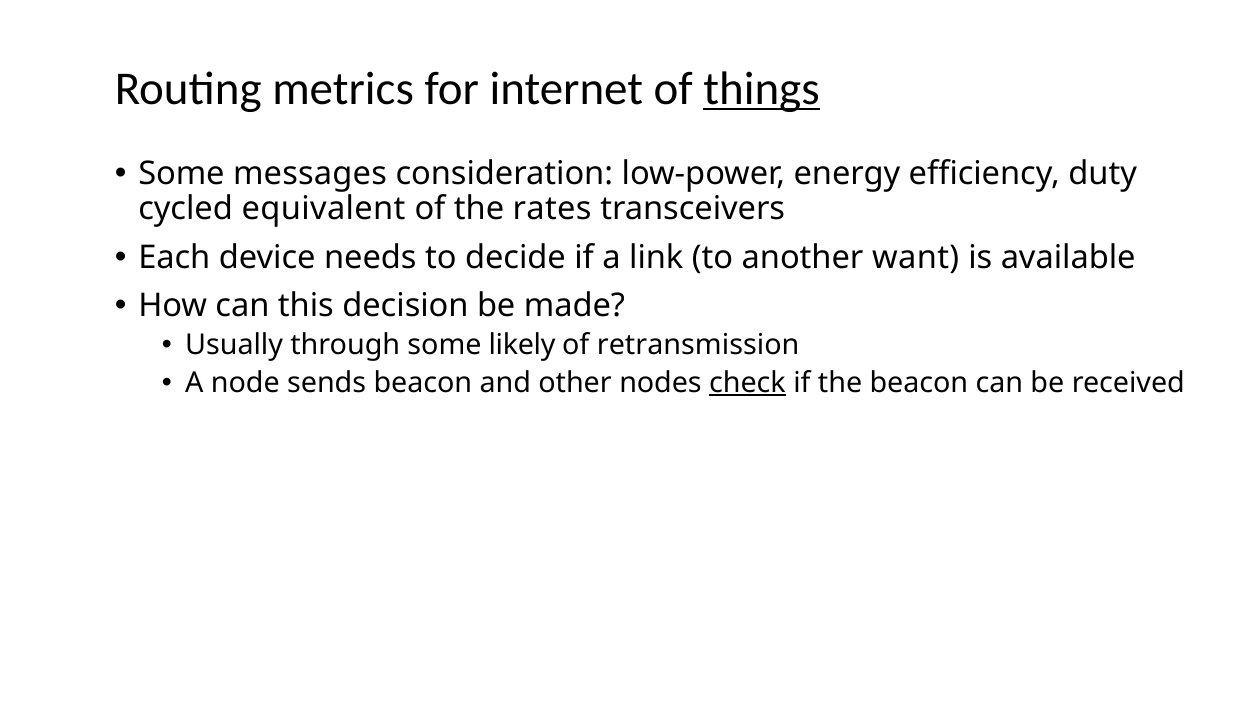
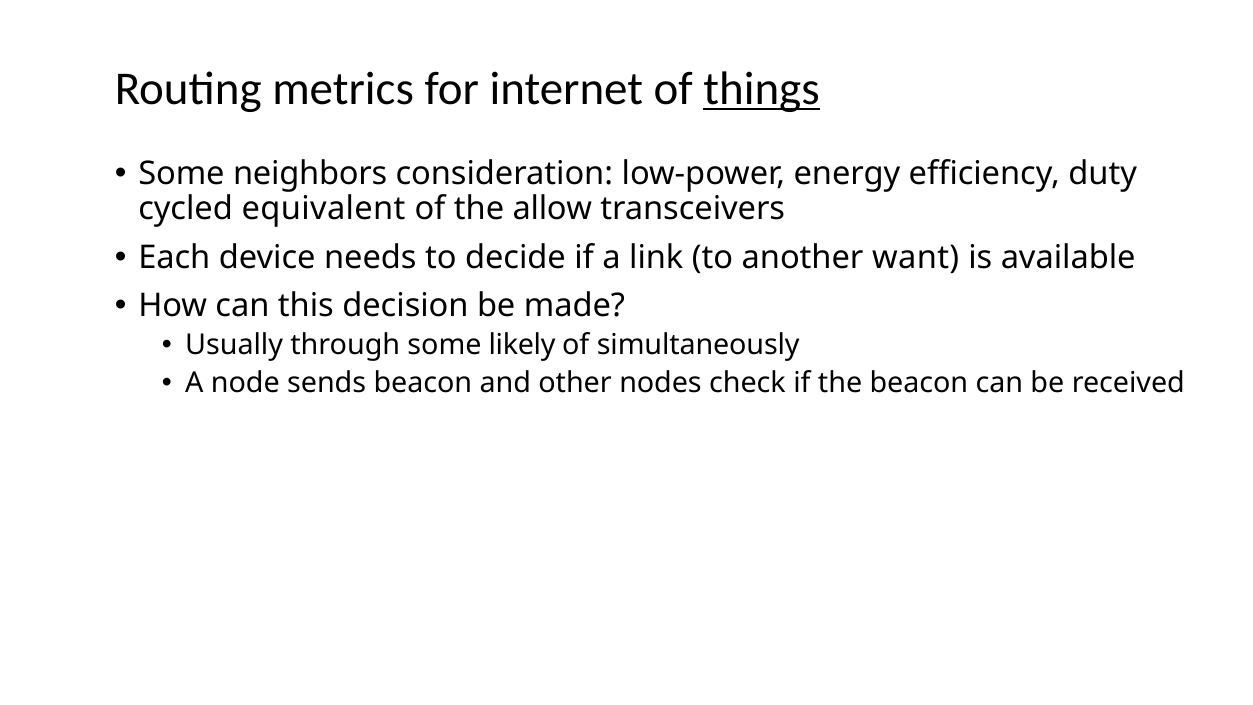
messages: messages -> neighbors
rates: rates -> allow
retransmission: retransmission -> simultaneously
check underline: present -> none
